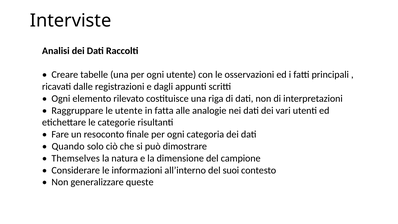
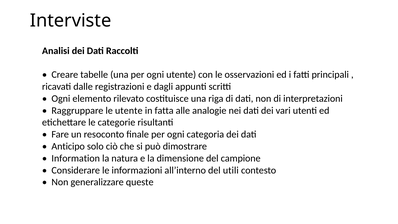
Quando: Quando -> Anticipo
Themselves: Themselves -> Information
suoi: suoi -> utili
